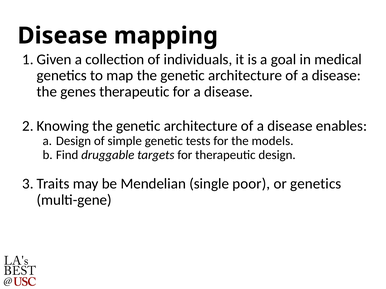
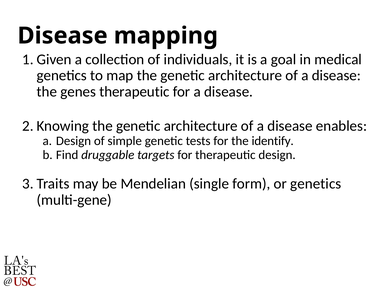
models: models -> identify
poor: poor -> form
